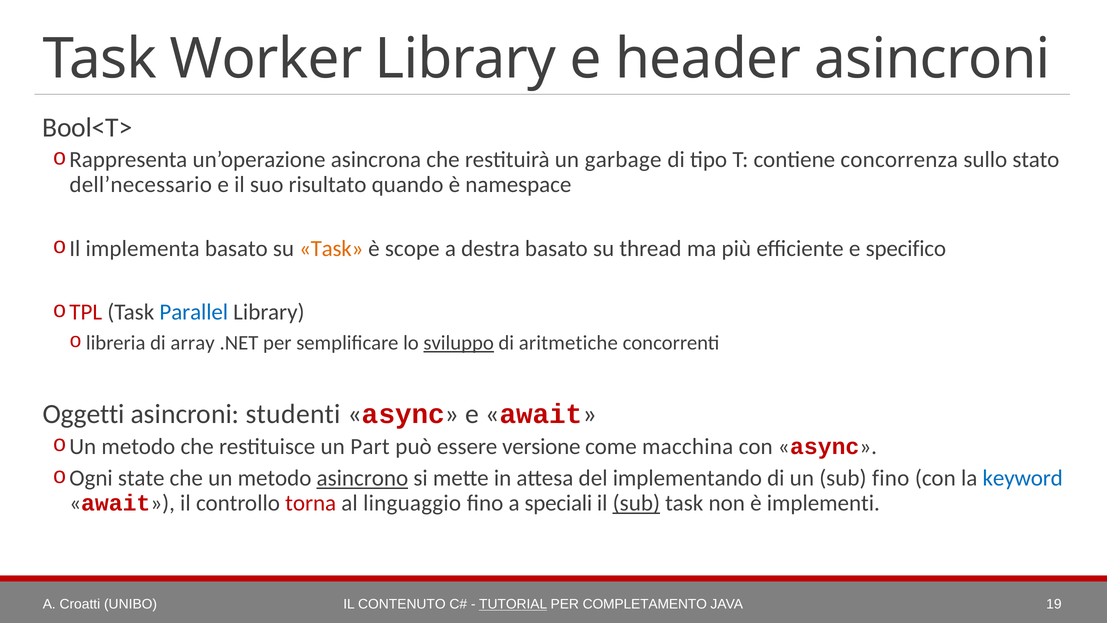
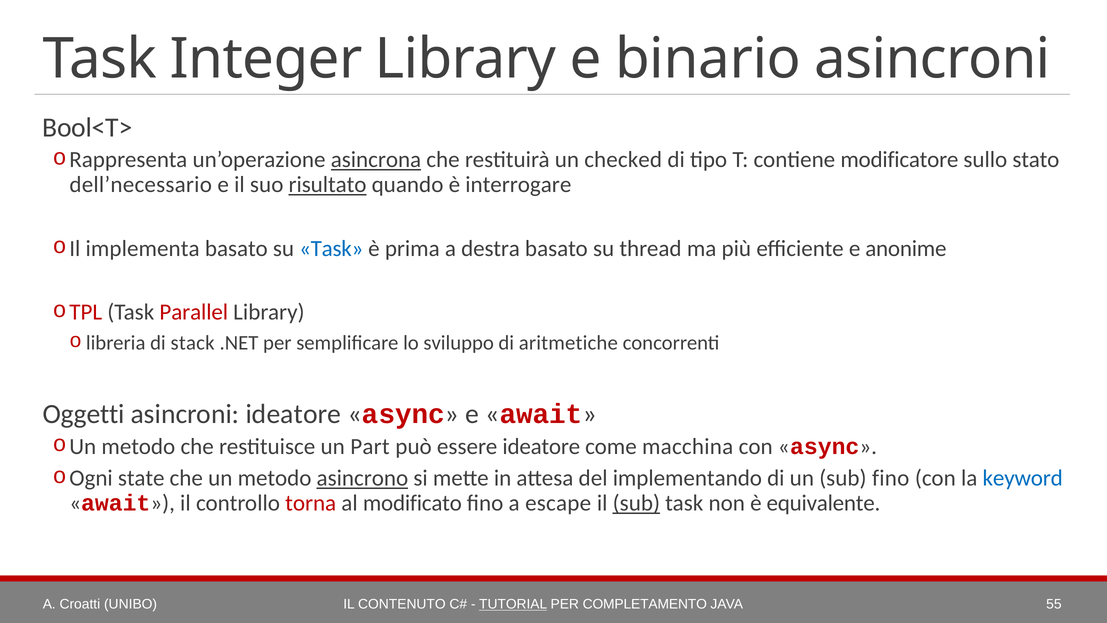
Worker: Worker -> Integer
header: header -> binario
asincrona underline: none -> present
garbage: garbage -> checked
concorrenza: concorrenza -> modificatore
risultato underline: none -> present
namespace: namespace -> interrogare
Task at (331, 248) colour: orange -> blue
scope: scope -> prima
specifico: specifico -> anonime
Parallel colour: blue -> red
array: array -> stack
sviluppo underline: present -> none
asincroni studenti: studenti -> ideatore
essere versione: versione -> ideatore
linguaggio: linguaggio -> modificato
speciali: speciali -> escape
implementi: implementi -> equivalente
19: 19 -> 55
